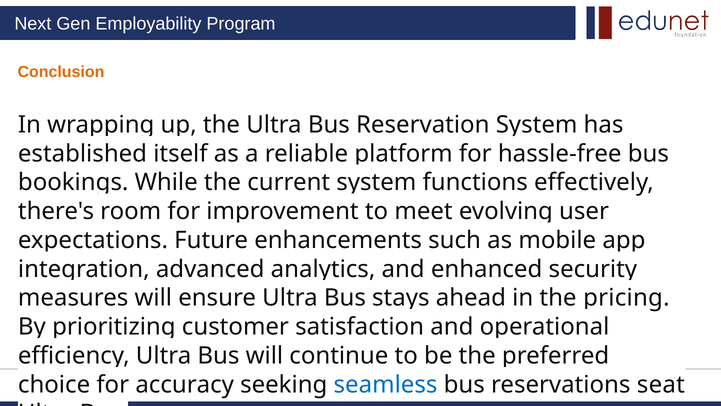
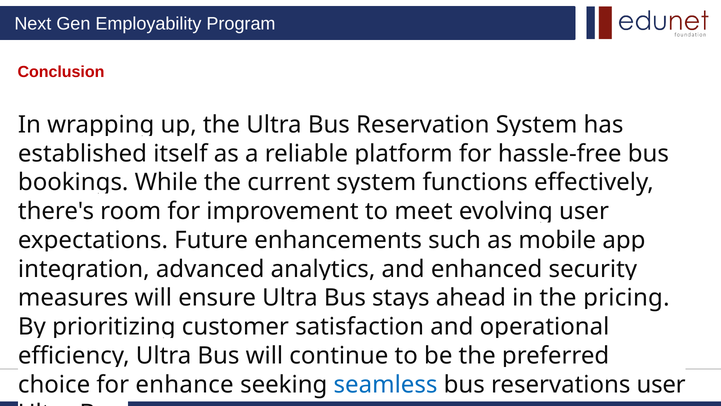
Conclusion colour: orange -> red
accuracy: accuracy -> enhance
reservations seat: seat -> user
